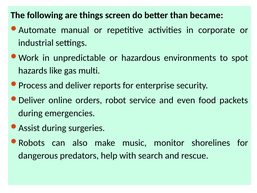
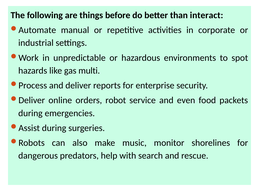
screen: screen -> before
became: became -> interact
